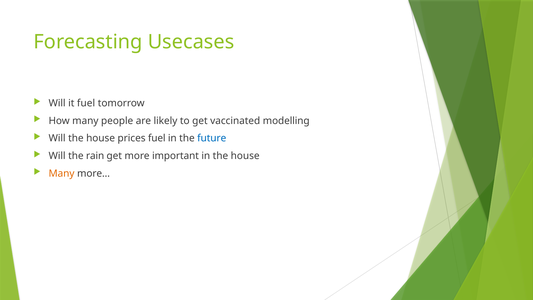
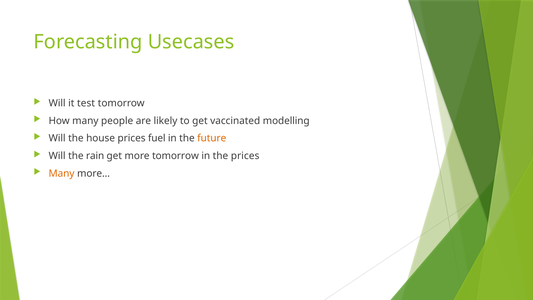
it fuel: fuel -> test
future colour: blue -> orange
more important: important -> tomorrow
in the house: house -> prices
